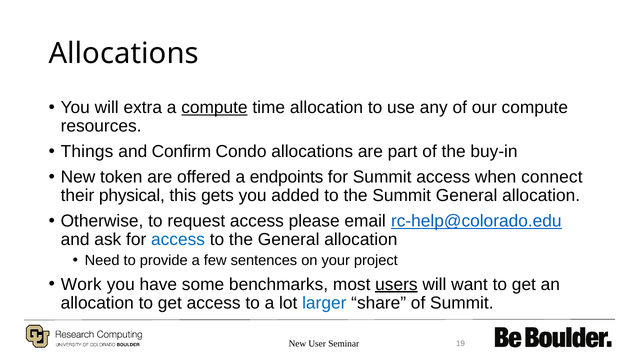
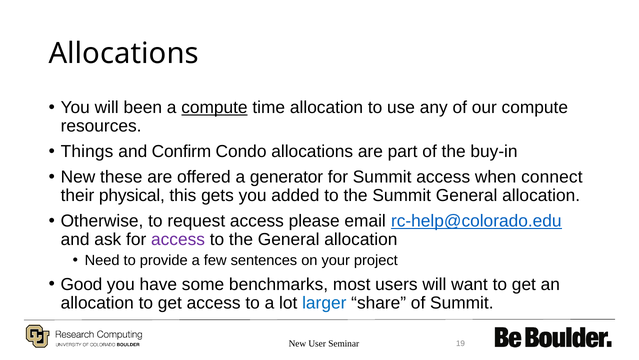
extra: extra -> been
token: token -> these
endpoints: endpoints -> generator
access at (178, 239) colour: blue -> purple
Work: Work -> Good
users underline: present -> none
